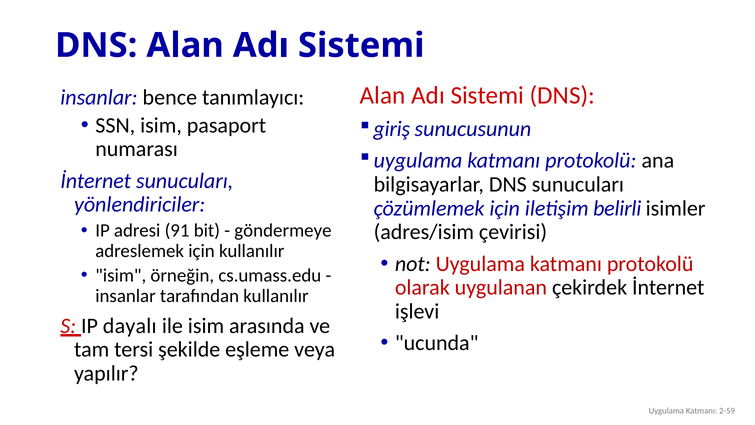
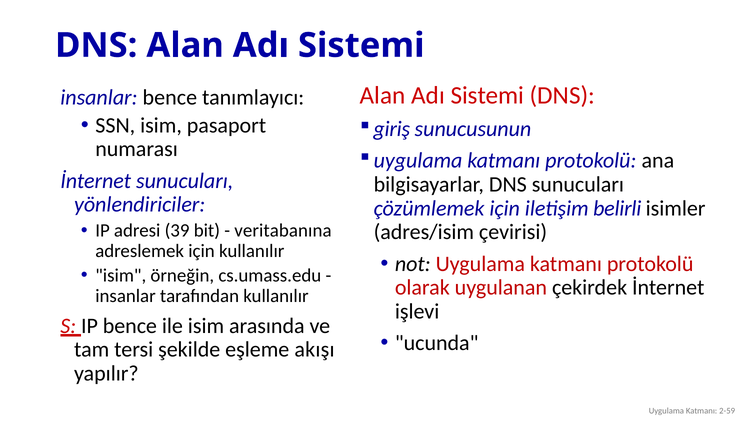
91: 91 -> 39
göndermeye: göndermeye -> veritabanına
IP dayalı: dayalı -> bence
veya: veya -> akışı
